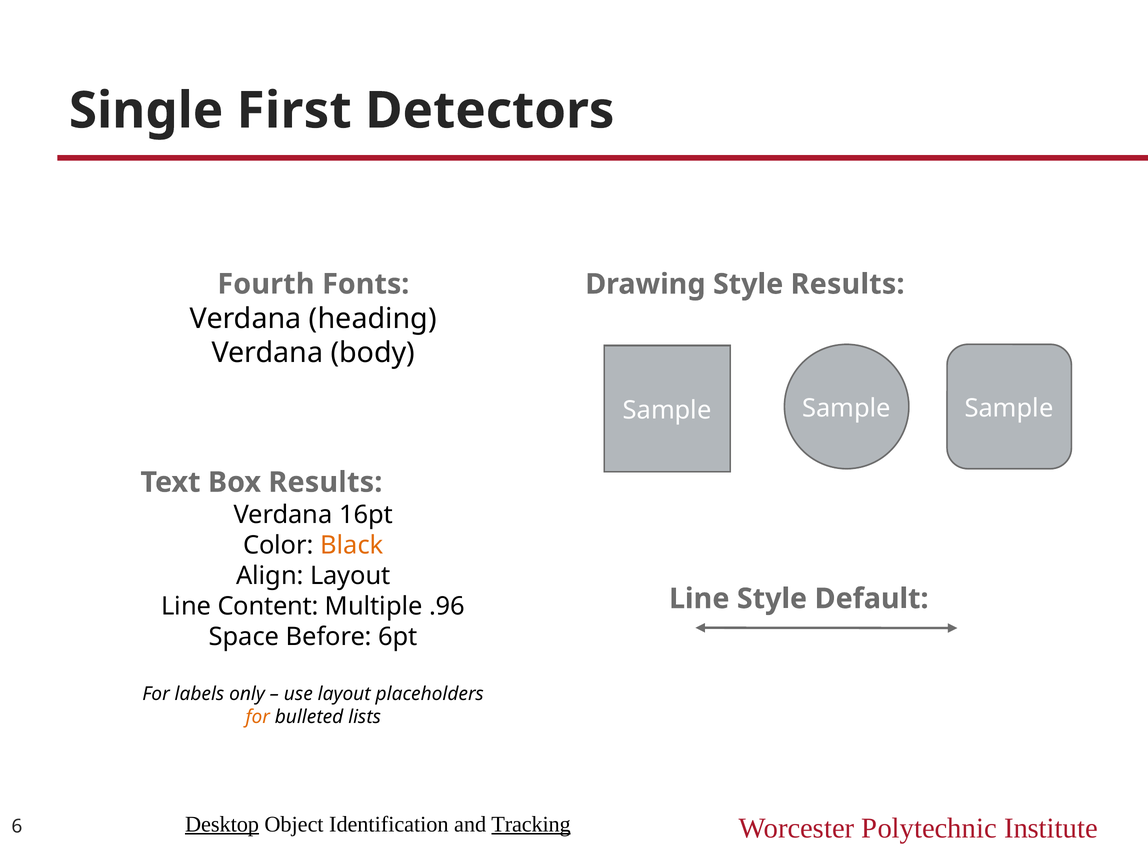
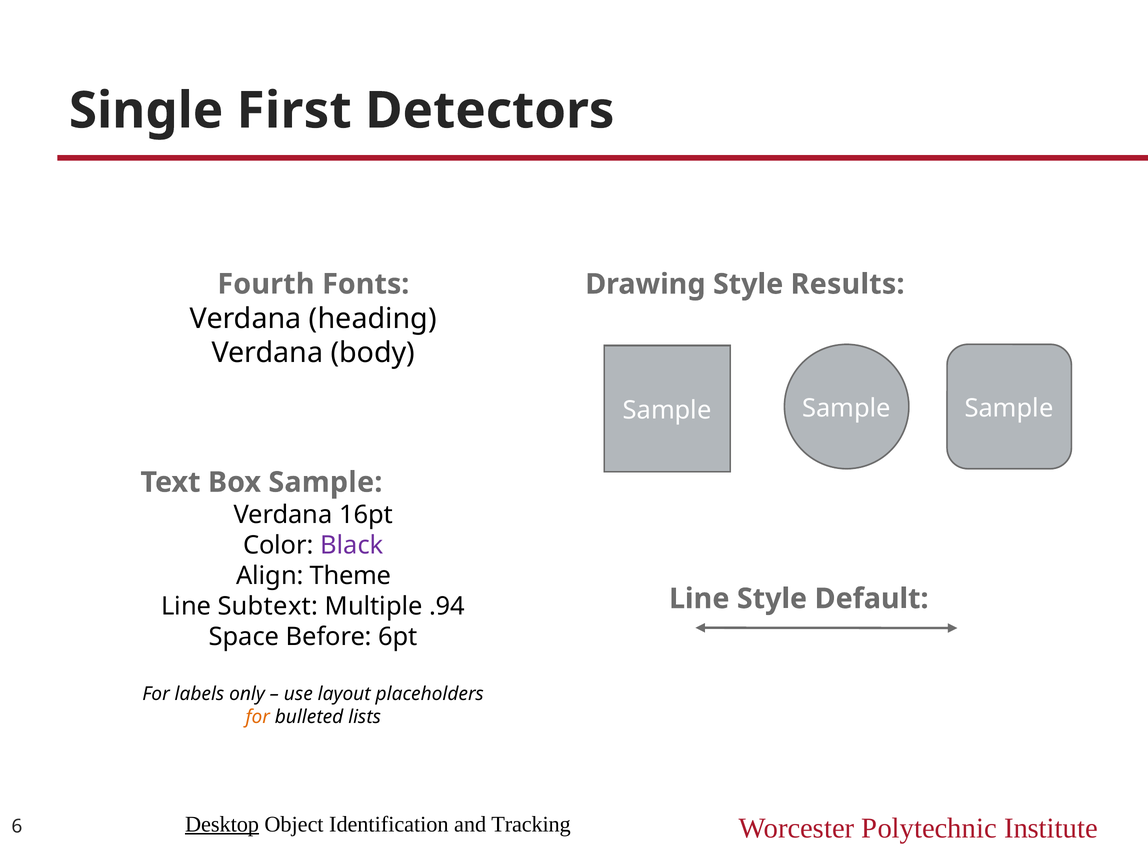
Box Results: Results -> Sample
Black colour: orange -> purple
Align Layout: Layout -> Theme
Content: Content -> Subtext
.96: .96 -> .94
Tracking underline: present -> none
